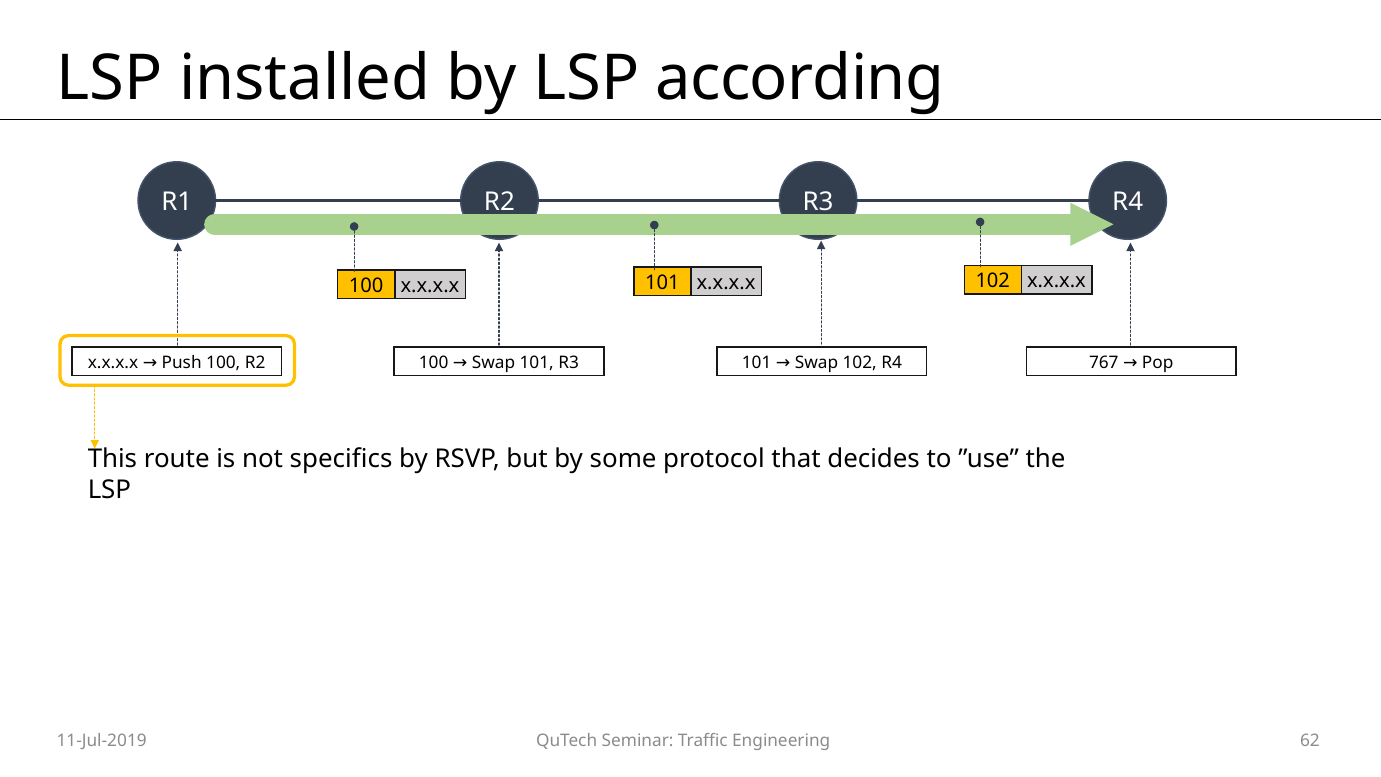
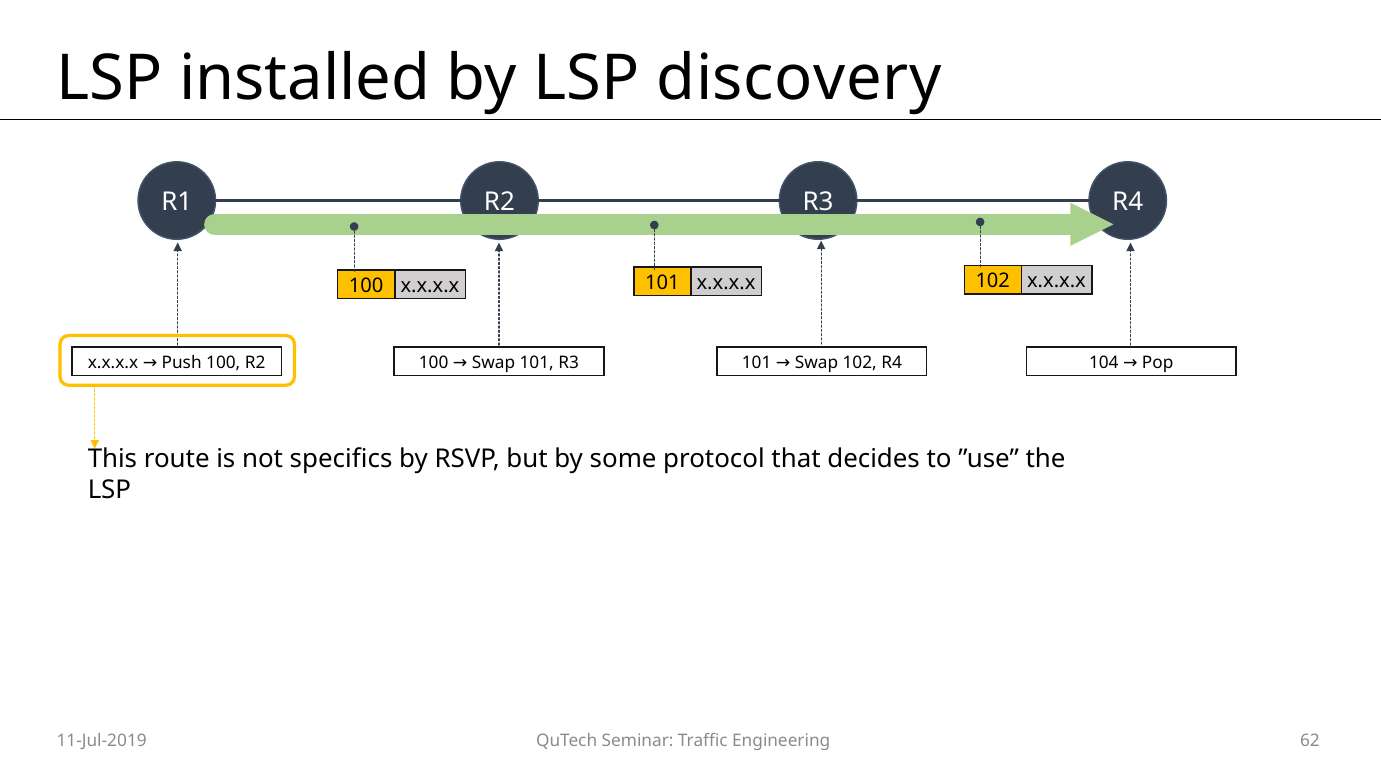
according: according -> discovery
767: 767 -> 104
